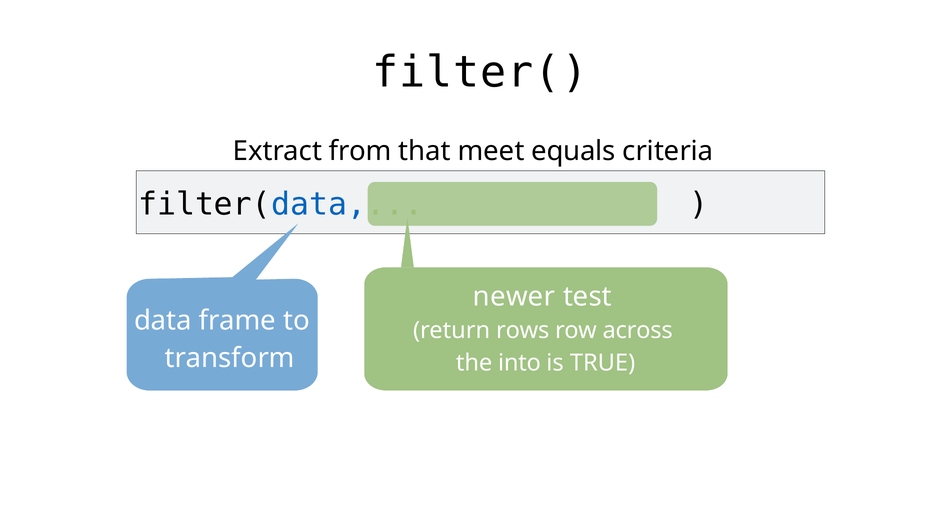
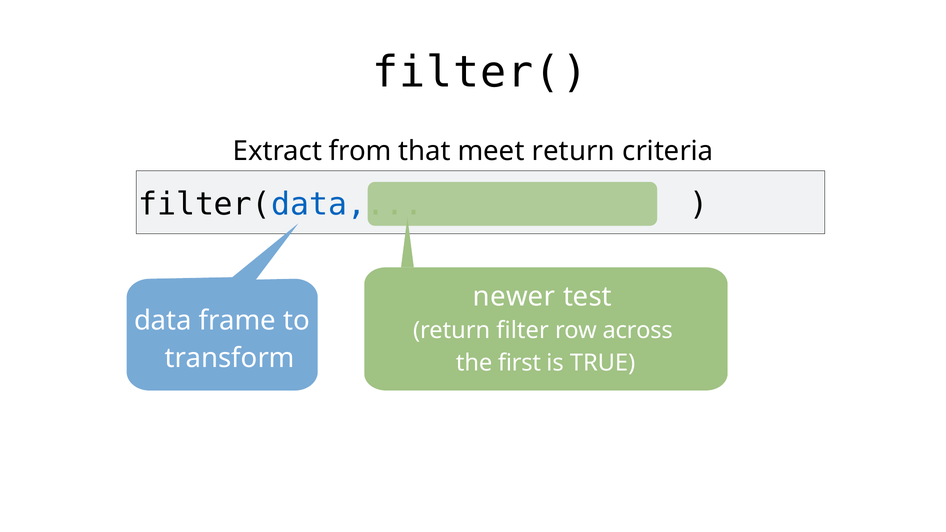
meet equals: equals -> return
rows: rows -> filter
into: into -> first
